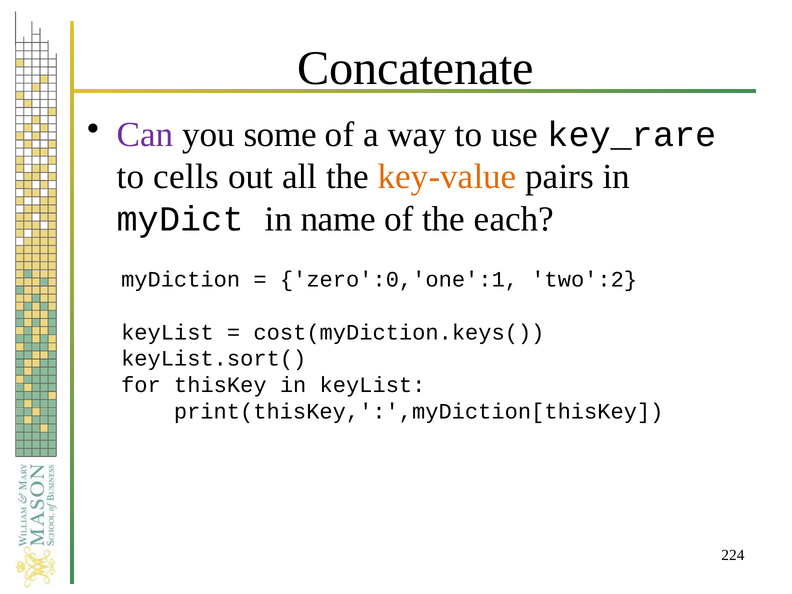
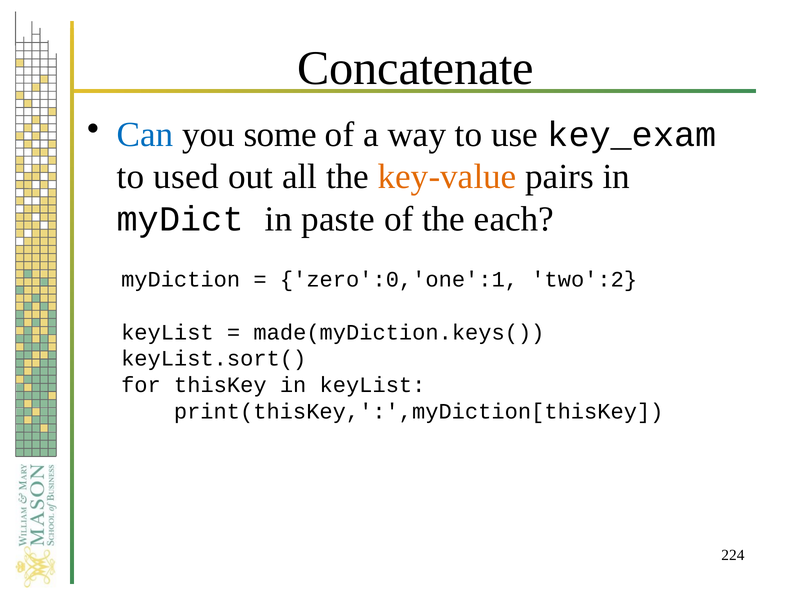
Can colour: purple -> blue
key_rare: key_rare -> key_exam
cells: cells -> used
name: name -> paste
cost(myDiction.keys(: cost(myDiction.keys( -> made(myDiction.keys(
